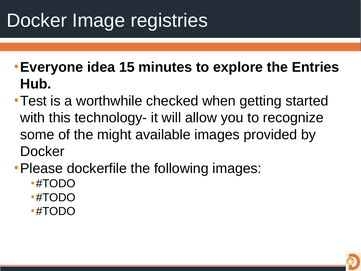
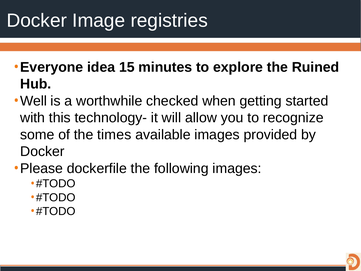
Entries: Entries -> Ruined
Test: Test -> Well
might: might -> times
